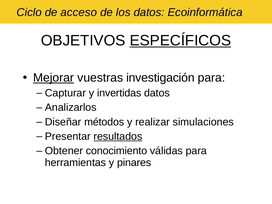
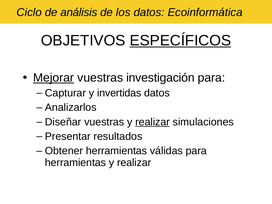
acceso: acceso -> análisis
Diseñar métodos: métodos -> vuestras
realizar at (153, 122) underline: none -> present
resultados underline: present -> none
Obtener conocimiento: conocimiento -> herramientas
pinares at (134, 163): pinares -> realizar
